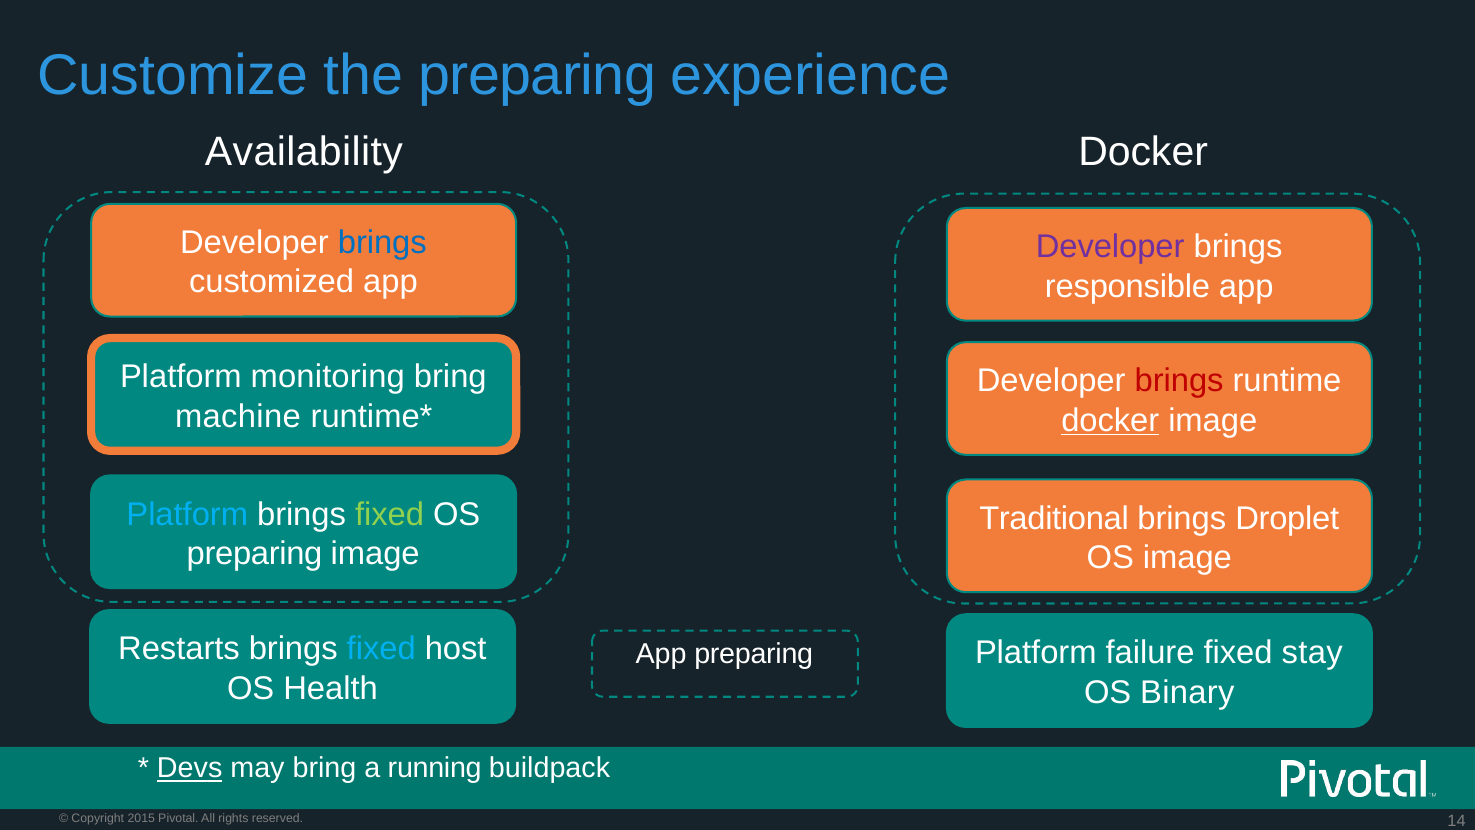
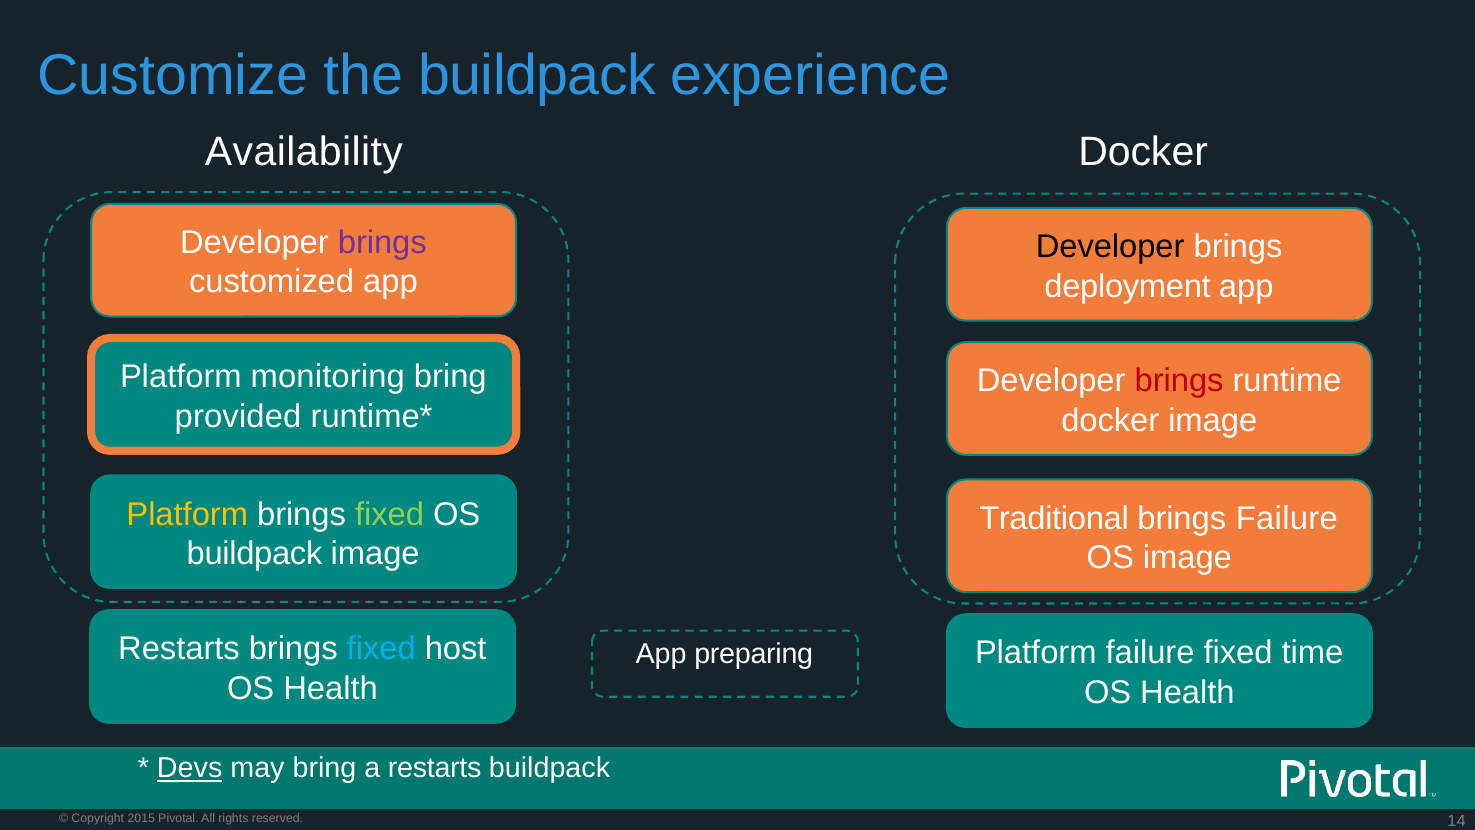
the preparing: preparing -> buildpack
brings at (382, 243) colour: blue -> purple
Developer at (1110, 247) colour: purple -> black
responsible: responsible -> deployment
machine: machine -> provided
docker at (1110, 420) underline: present -> none
Platform at (187, 514) colour: light blue -> yellow
brings Droplet: Droplet -> Failure
preparing at (255, 553): preparing -> buildpack
stay: stay -> time
Binary at (1187, 692): Binary -> Health
a running: running -> restarts
